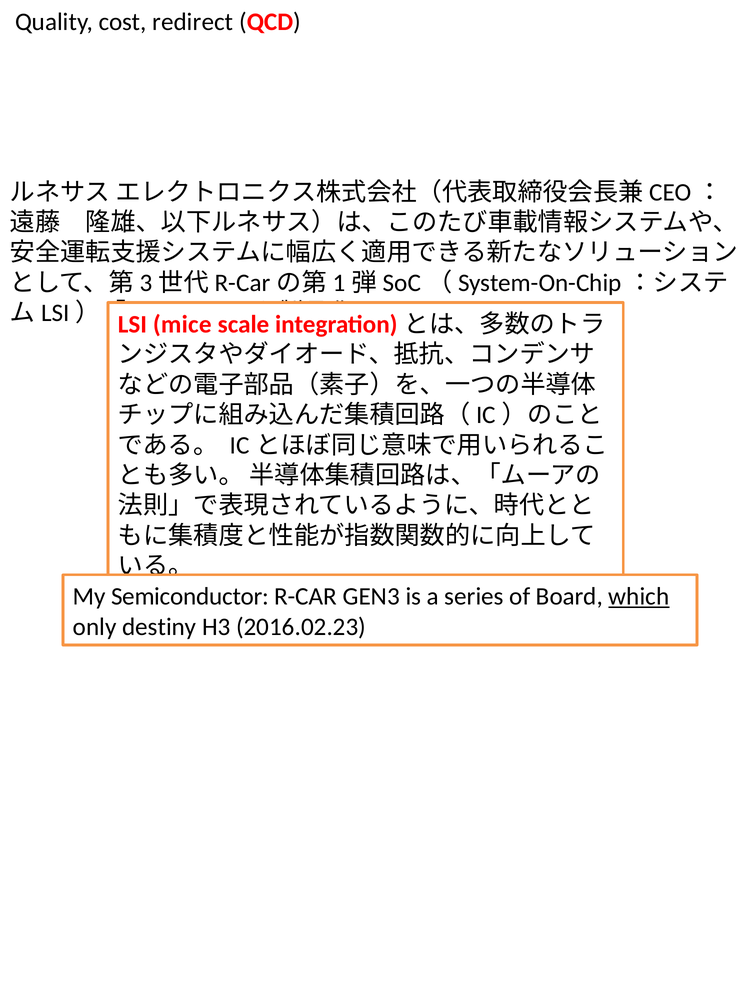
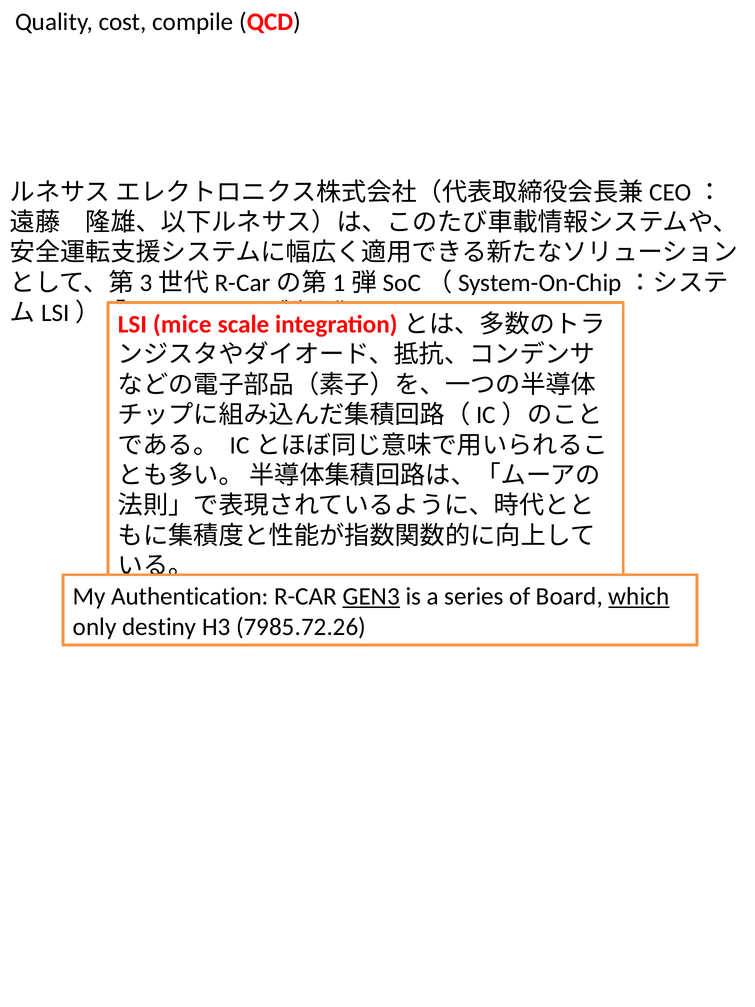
redirect: redirect -> compile
Semiconductor: Semiconductor -> Authentication
GEN3 underline: none -> present
2016.02.23: 2016.02.23 -> 7985.72.26
